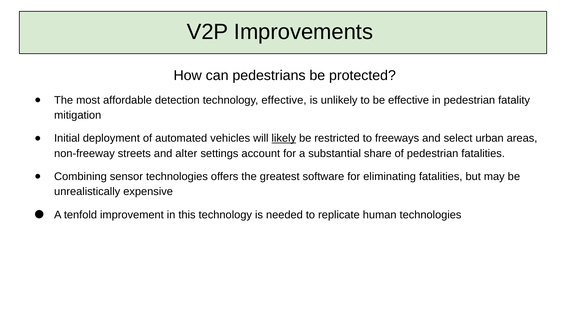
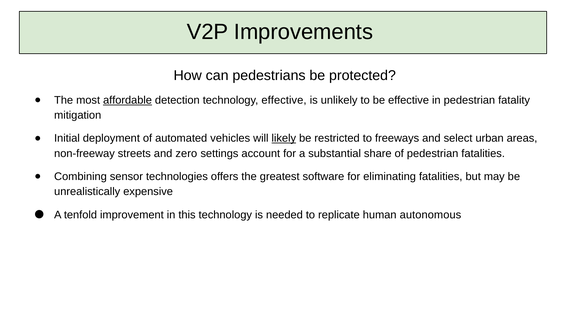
affordable underline: none -> present
alter: alter -> zero
human technologies: technologies -> autonomous
